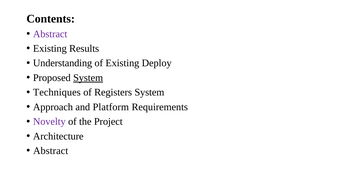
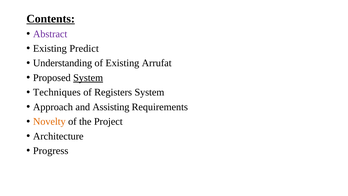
Contents underline: none -> present
Results: Results -> Predict
Deploy: Deploy -> Arrufat
Platform: Platform -> Assisting
Novelty colour: purple -> orange
Abstract at (51, 151): Abstract -> Progress
